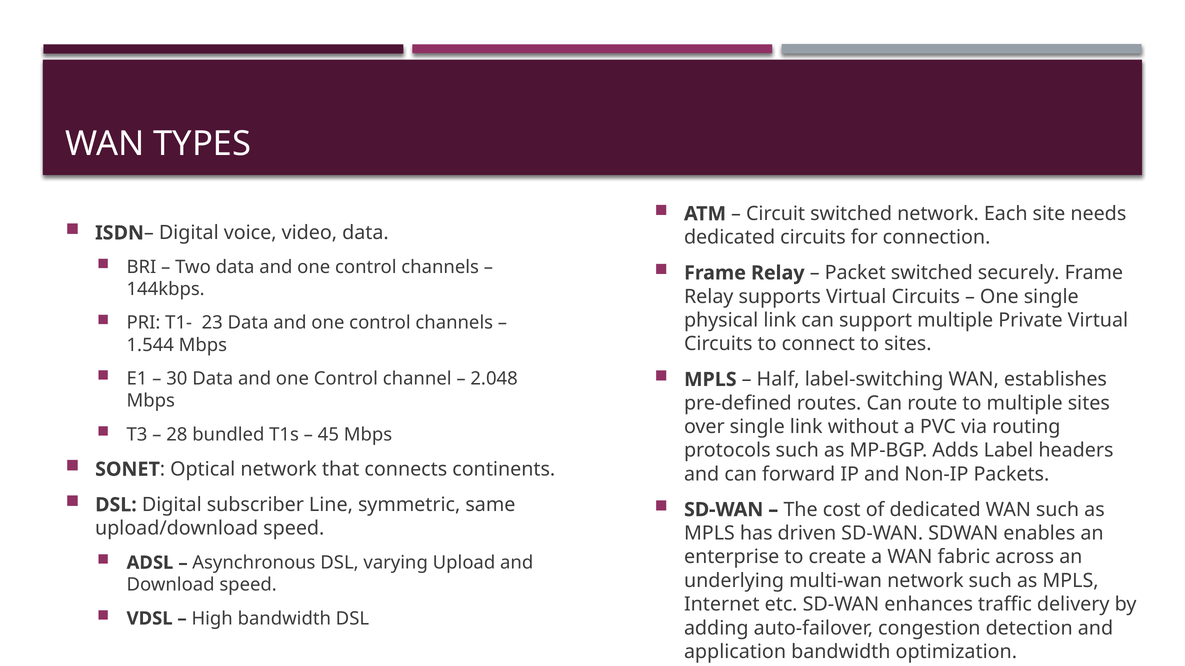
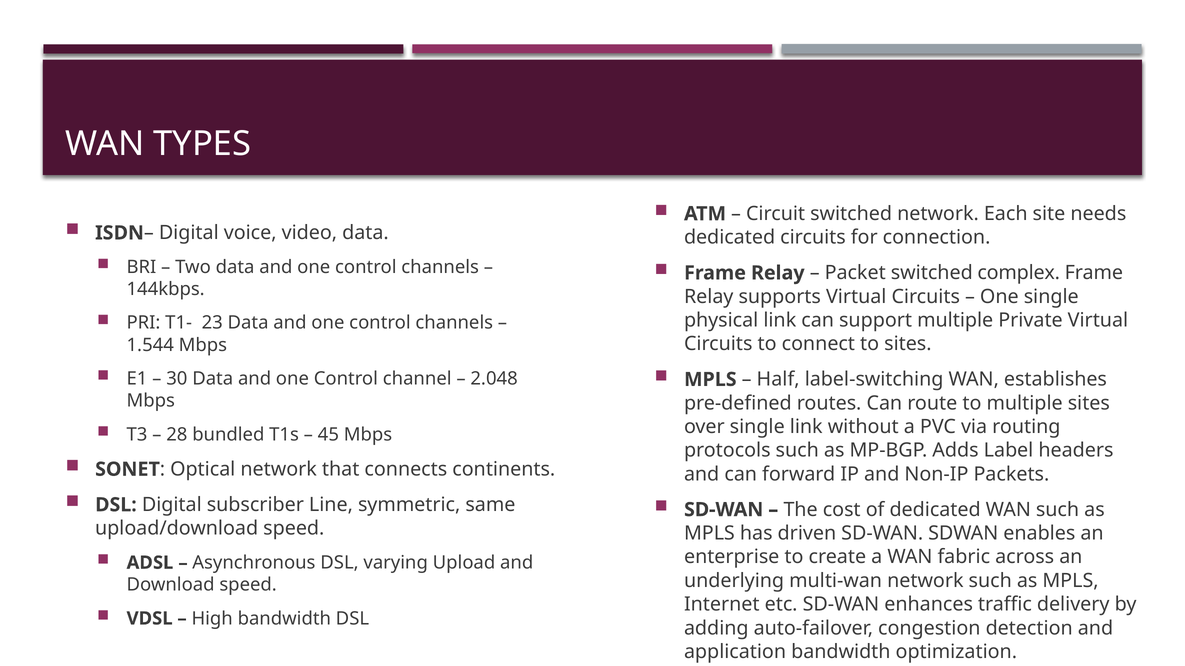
securely: securely -> complex
